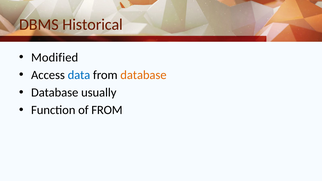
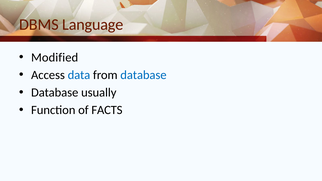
Historical: Historical -> Language
database at (143, 75) colour: orange -> blue
of FROM: FROM -> FACTS
